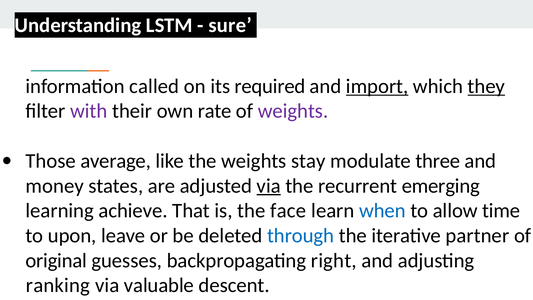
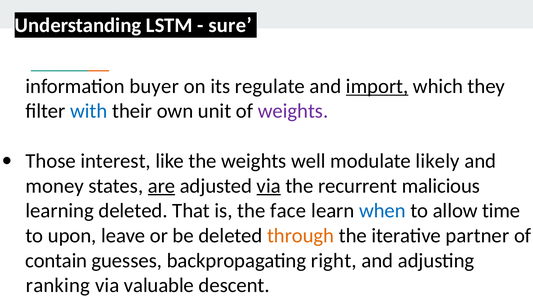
called: called -> buyer
required: required -> regulate
they underline: present -> none
with colour: purple -> blue
rate: rate -> unit
average: average -> interest
stay: stay -> well
three: three -> likely
are underline: none -> present
emerging: emerging -> malicious
learning achieve: achieve -> deleted
through colour: blue -> orange
original: original -> contain
